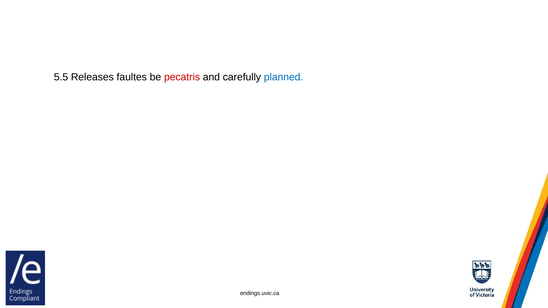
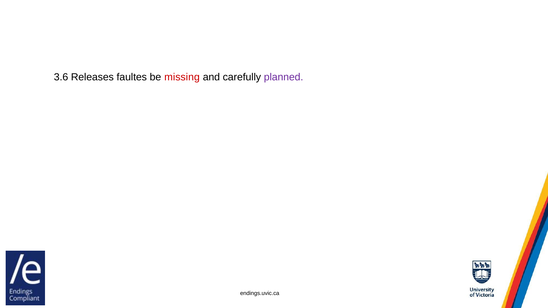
5.5: 5.5 -> 3.6
pecatris: pecatris -> missing
planned colour: blue -> purple
